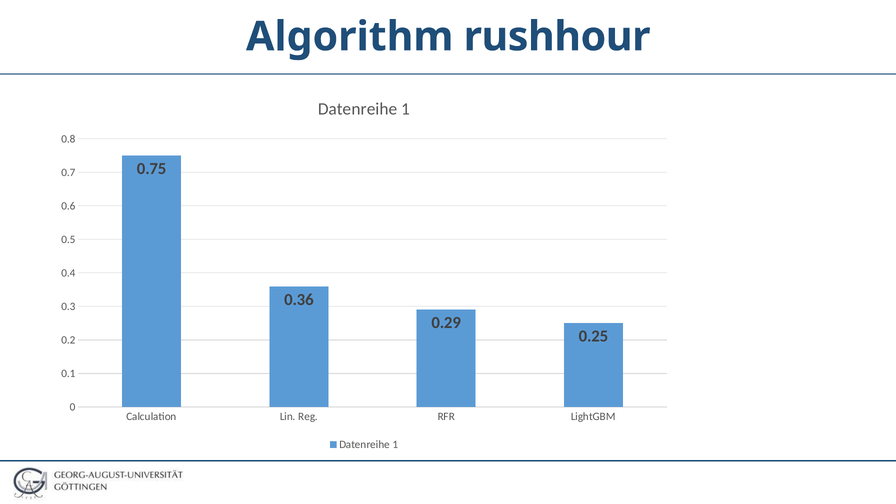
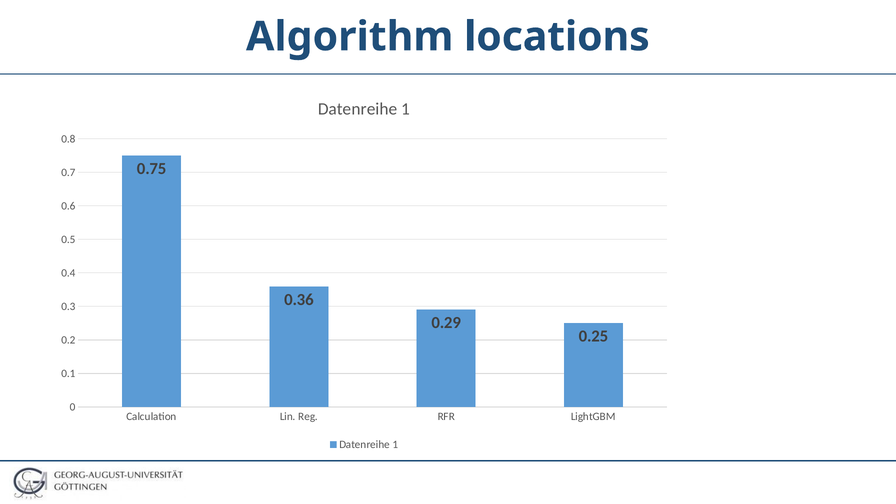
rushhour: rushhour -> locations
